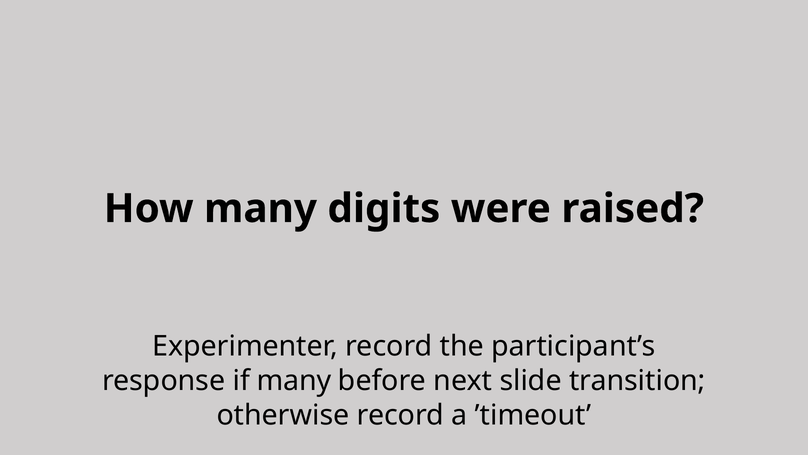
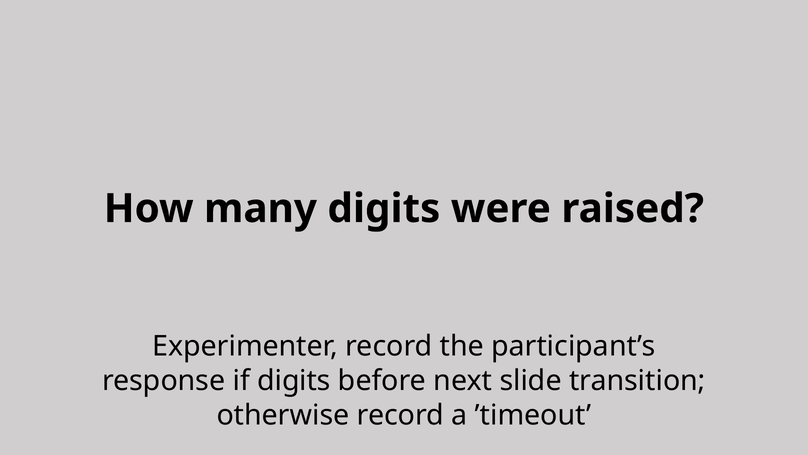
if many: many -> digits
